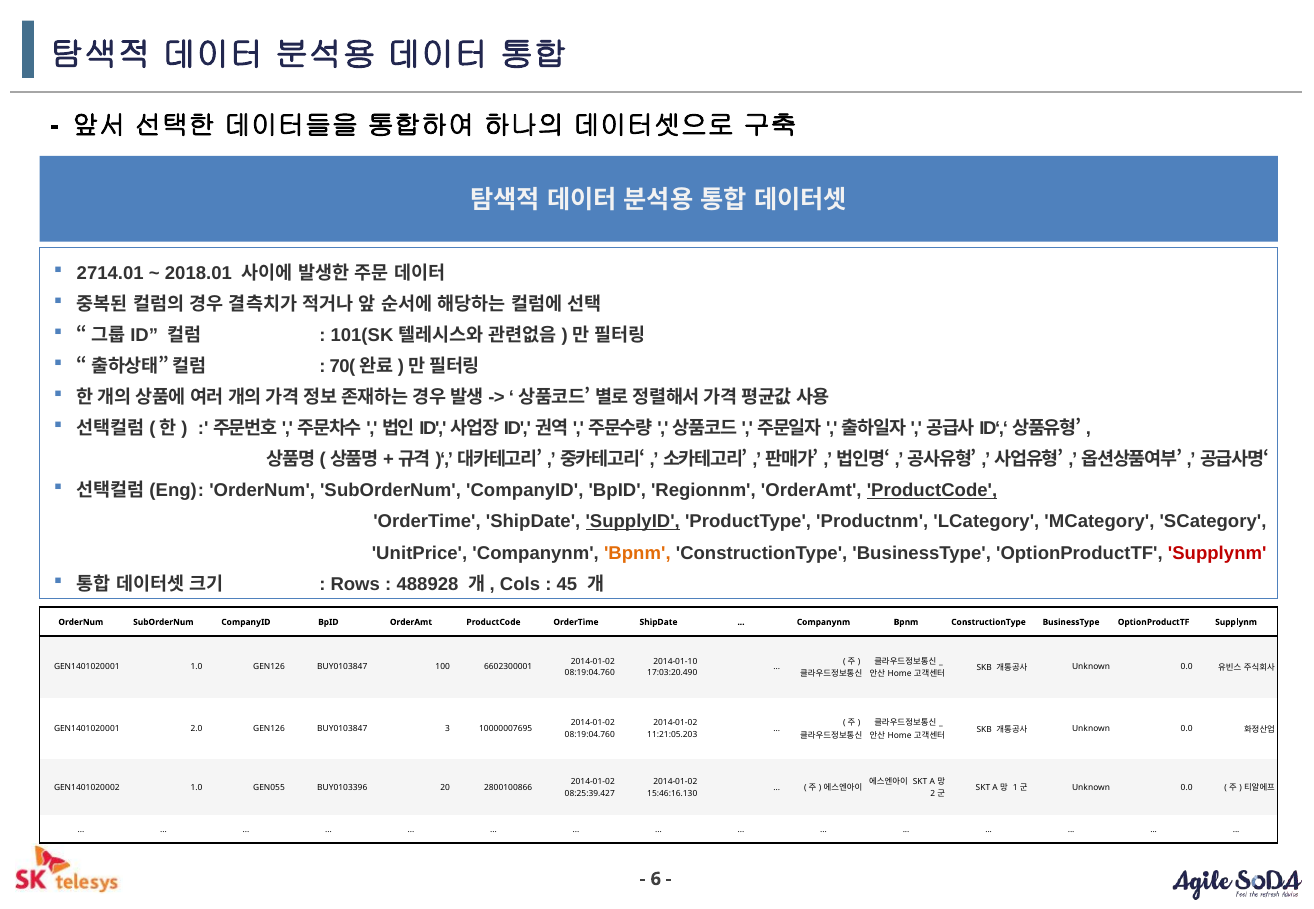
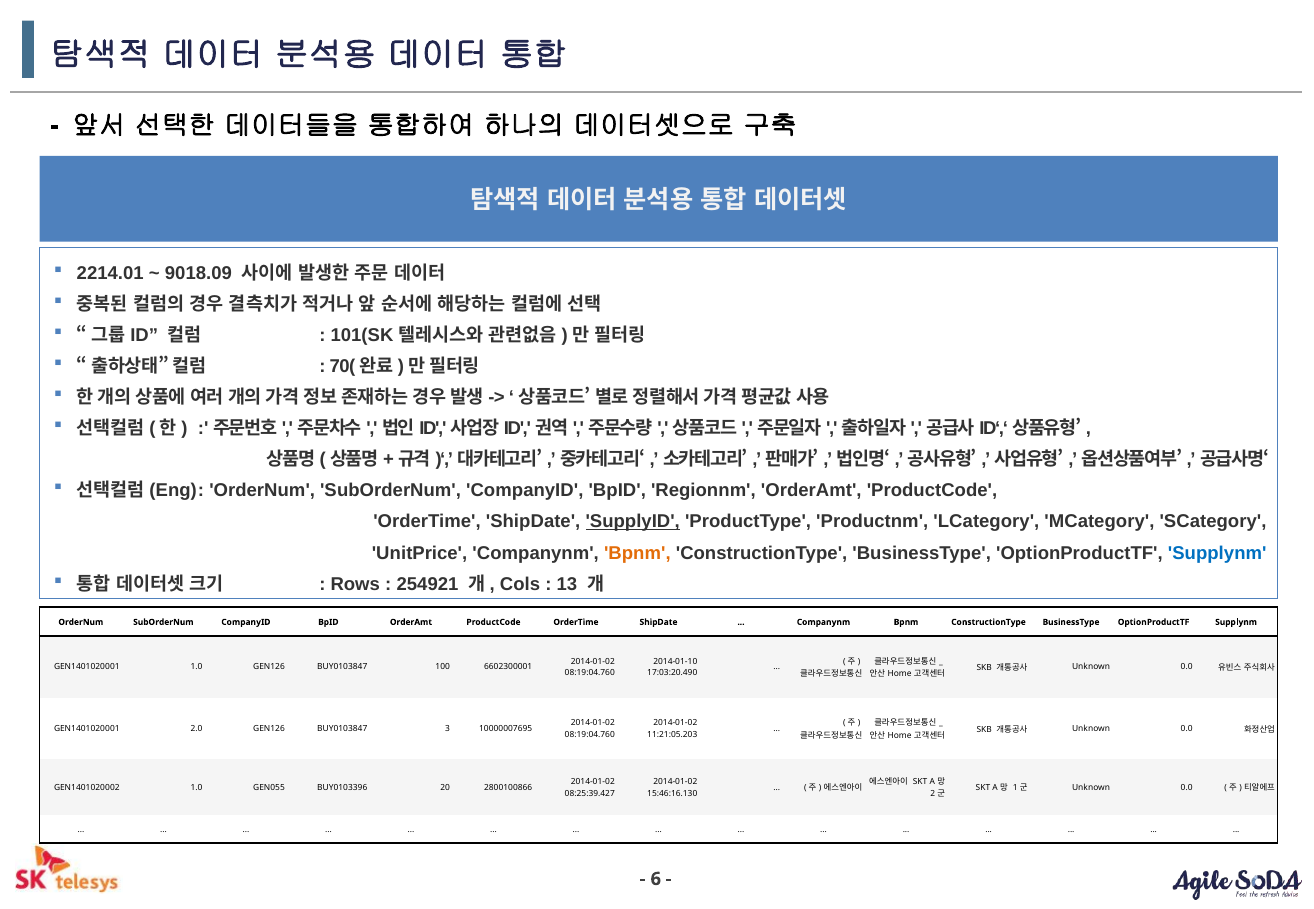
2714.01: 2714.01 -> 2214.01
2018.01: 2018.01 -> 9018.09
ProductCode at (932, 491) underline: present -> none
Supplynm at (1217, 553) colour: red -> blue
488928: 488928 -> 254921
45: 45 -> 13
